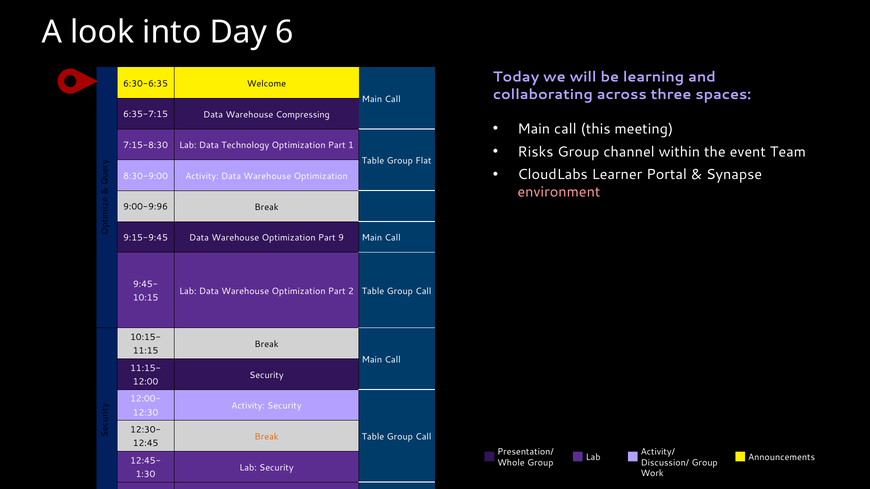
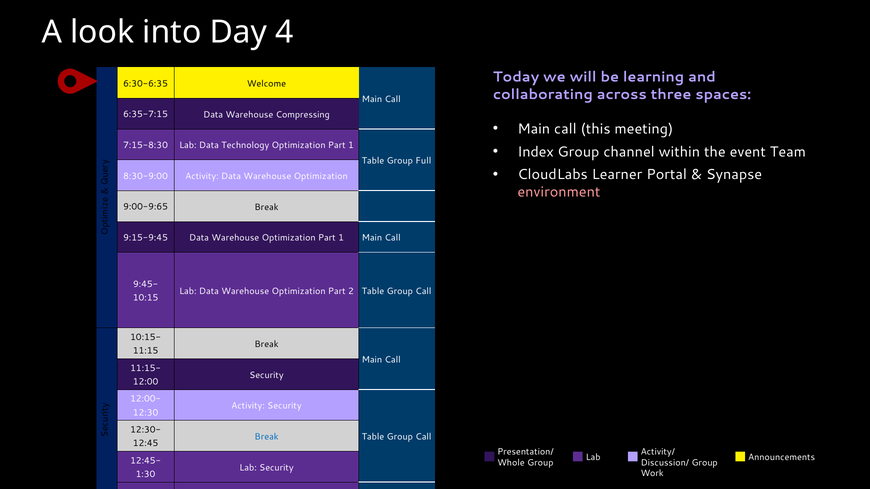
6: 6 -> 4
Risks: Risks -> Index
Flat: Flat -> Full
9:00-9:96: 9:00-9:96 -> 9:00-9:65
Warehouse Optimization Part 9: 9 -> 1
Break at (267, 437) colour: orange -> blue
